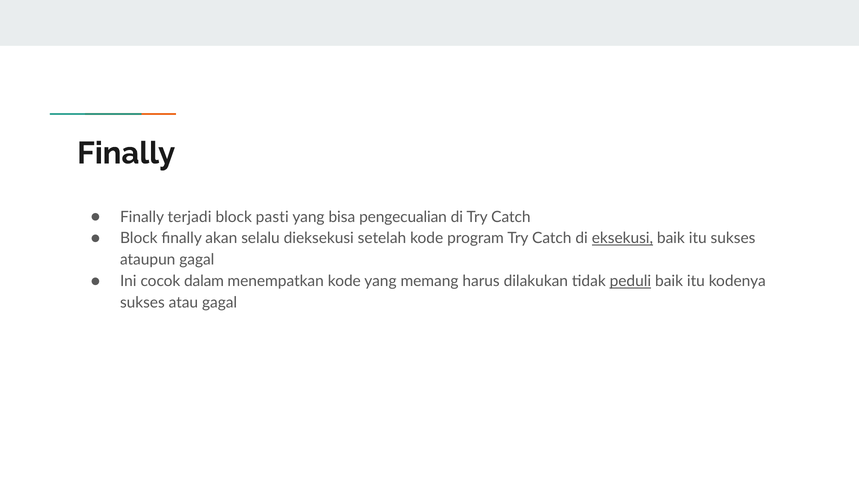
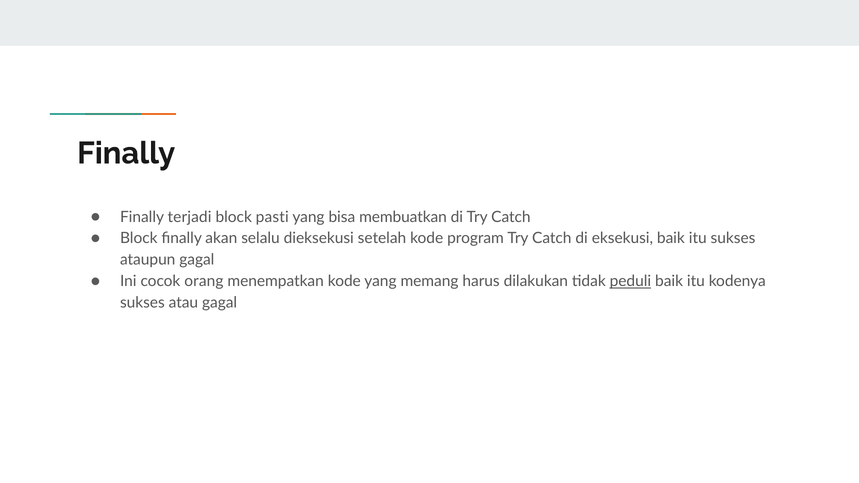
pengecualian: pengecualian -> membuatkan
eksekusi underline: present -> none
dalam: dalam -> orang
